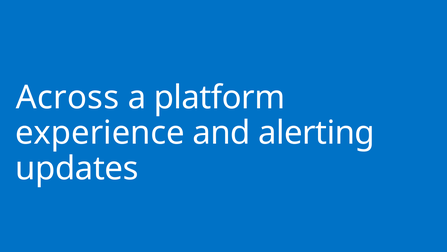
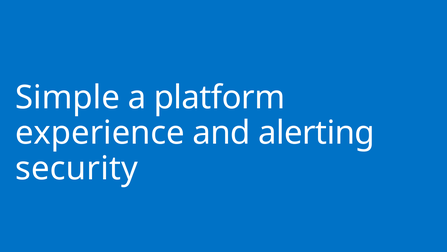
Across: Across -> Simple
updates: updates -> security
